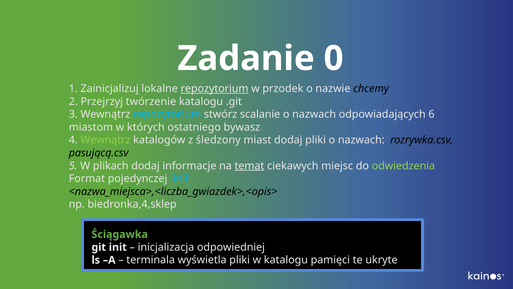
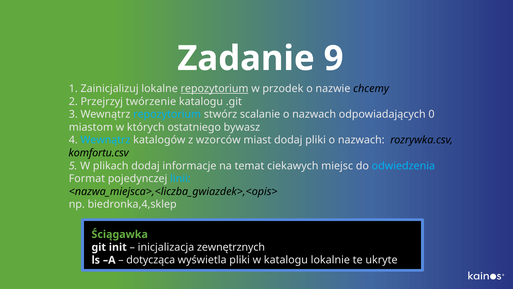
0: 0 -> 9
6: 6 -> 0
Wewnątrz at (105, 140) colour: light green -> light blue
śledzony: śledzony -> wzorców
pasującą.csv: pasującą.csv -> komfortu.csv
temat underline: present -> none
odwiedzenia colour: light green -> light blue
odpowiedniej: odpowiedniej -> zewnętrznych
terminala: terminala -> dotycząca
pamięci: pamięci -> lokalnie
